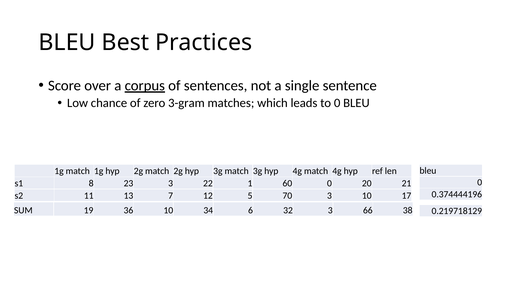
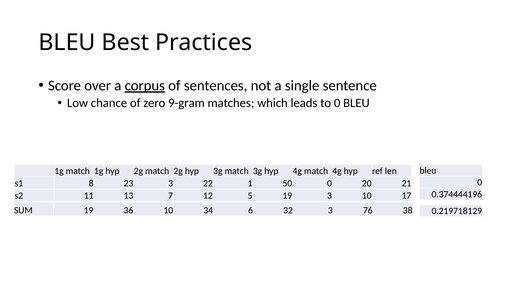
3-gram: 3-gram -> 9-gram
60: 60 -> 50
5 70: 70 -> 19
66: 66 -> 76
